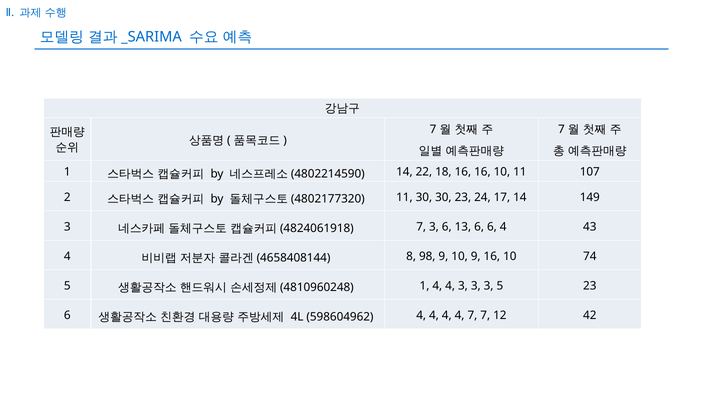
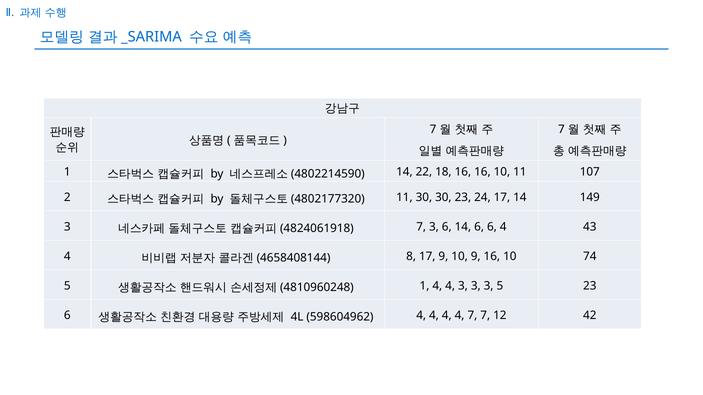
6 13: 13 -> 14
8 98: 98 -> 17
